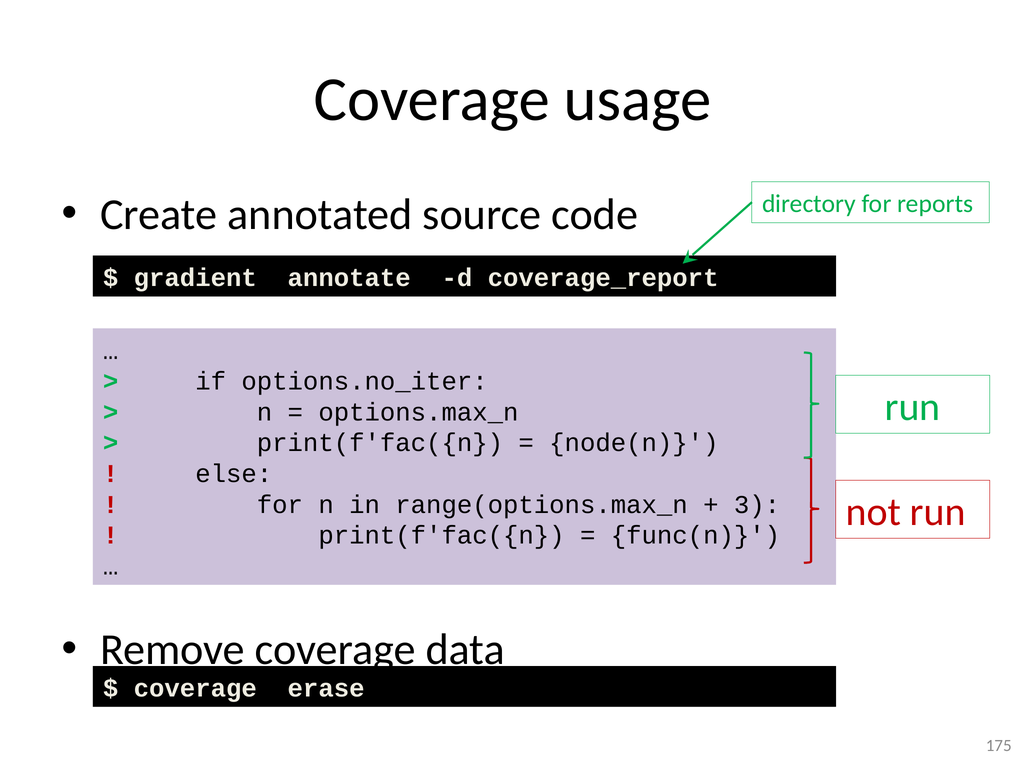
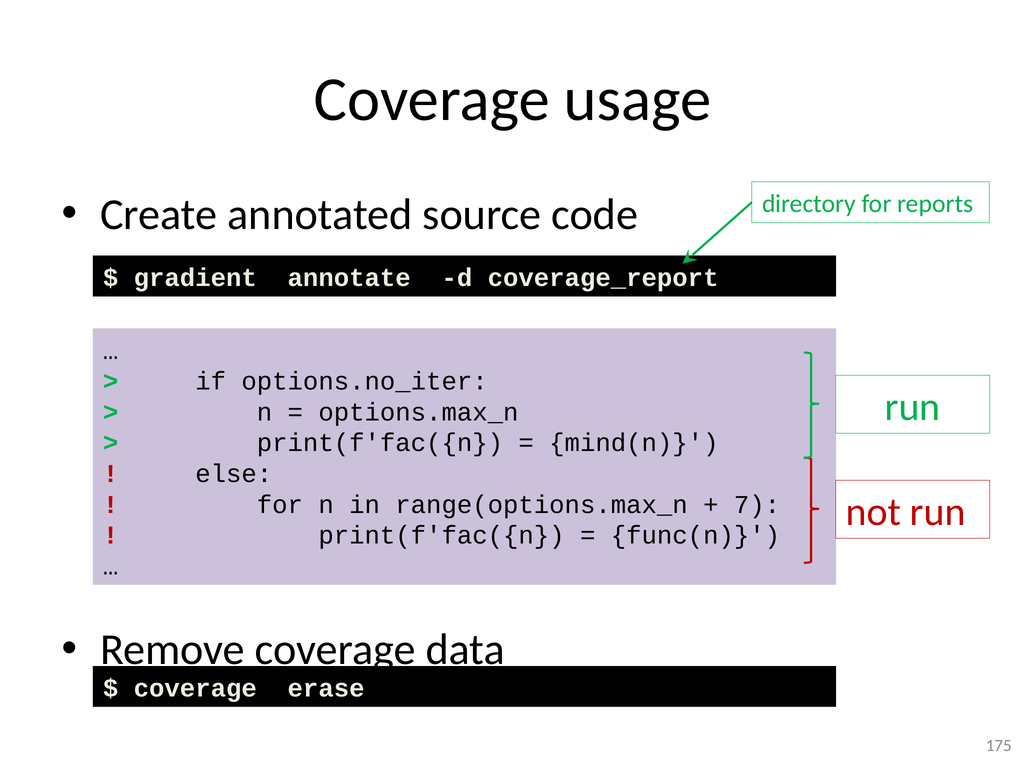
node(n: node(n -> mind(n
3: 3 -> 7
